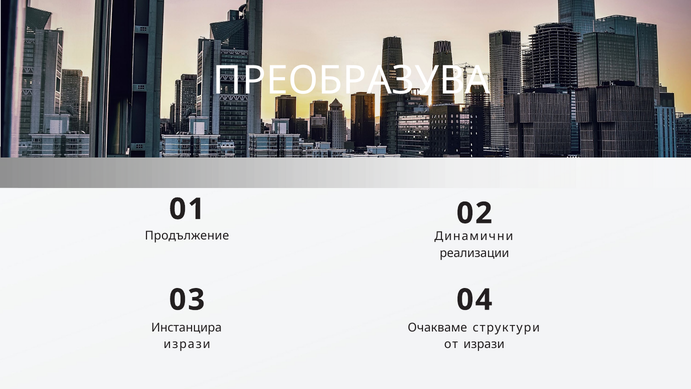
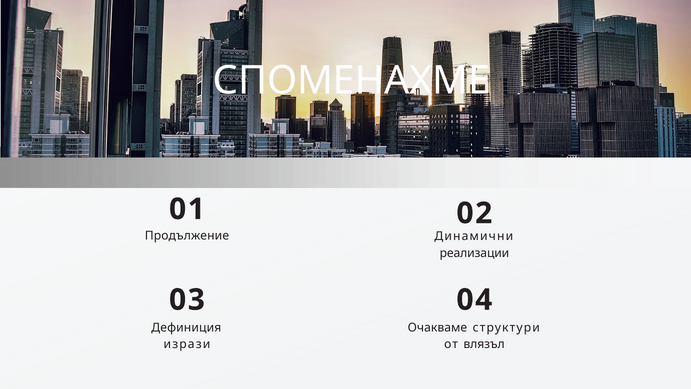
ПРЕОБРАЗУВА: ПРЕОБРАЗУВА -> СПОМЕНАХМЕ
Инстанцира: Инстанцира -> Дефиниция
от изрази: изрази -> влязъл
